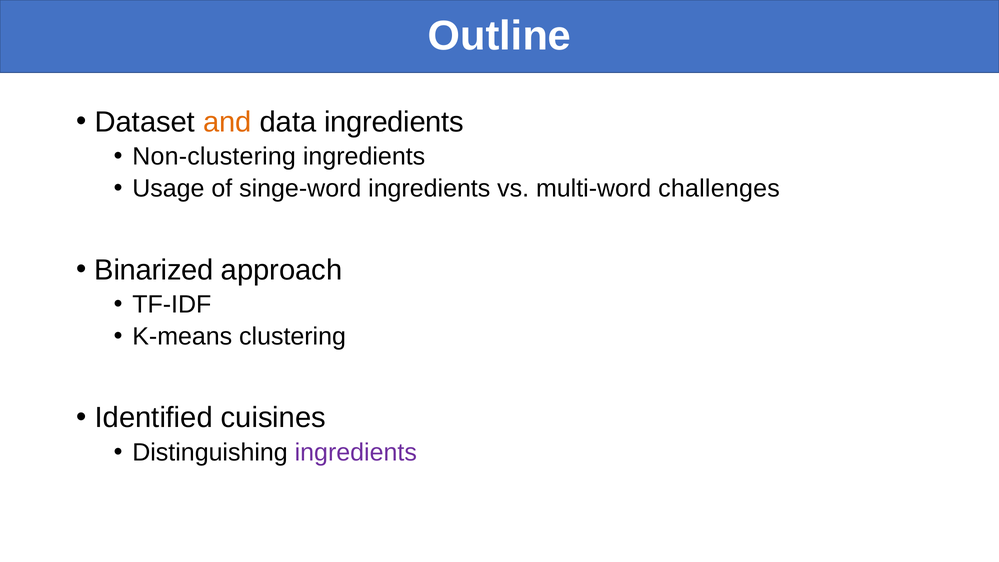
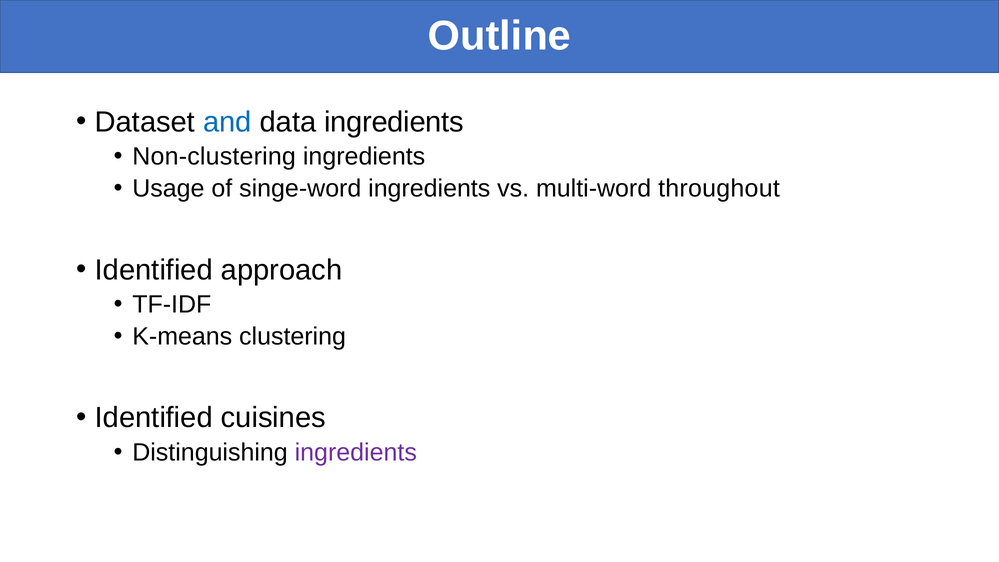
and colour: orange -> blue
challenges: challenges -> throughout
Binarized at (154, 270): Binarized -> Identified
